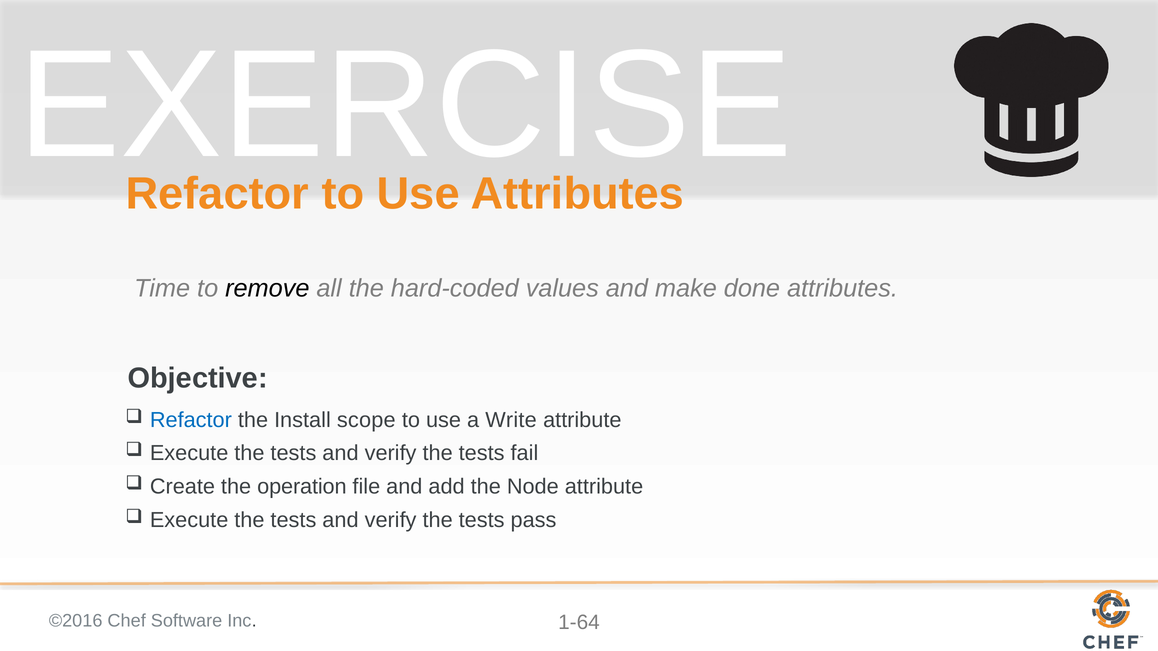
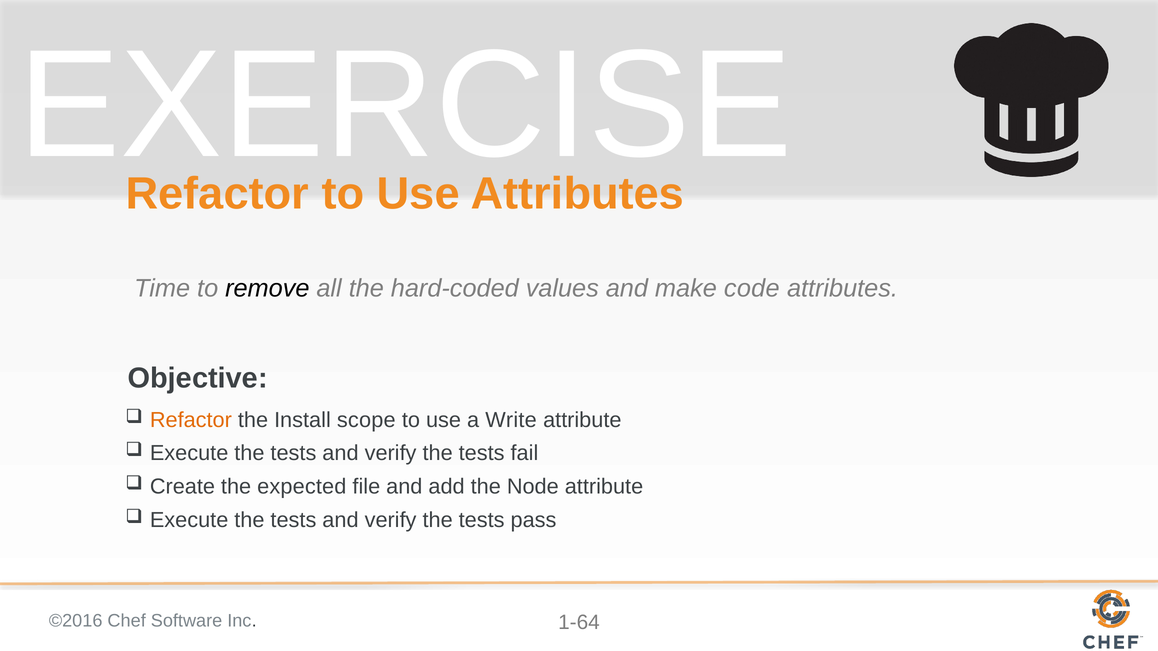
done: done -> code
Refactor at (191, 420) colour: blue -> orange
operation: operation -> expected
